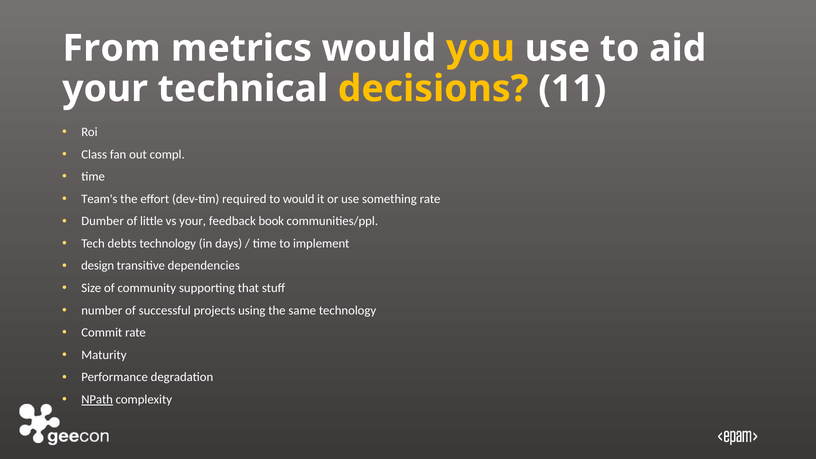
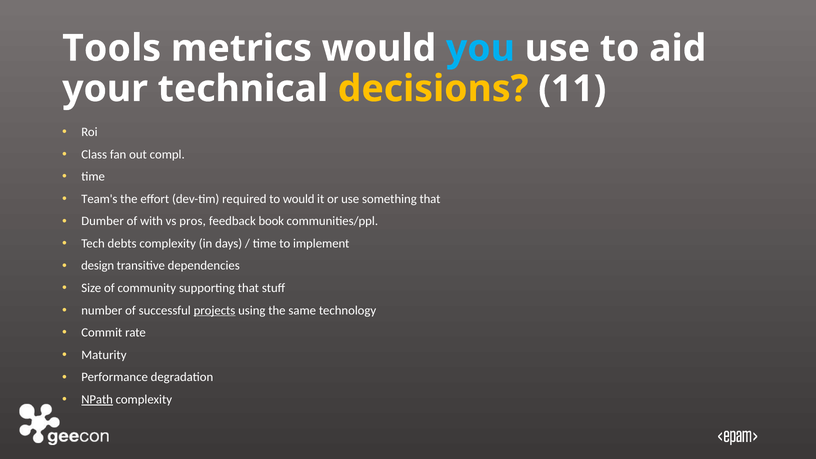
From: From -> Tools
you colour: yellow -> light blue
something rate: rate -> that
little: little -> with
vs your: your -> pros
debts technology: technology -> complexity
projects underline: none -> present
